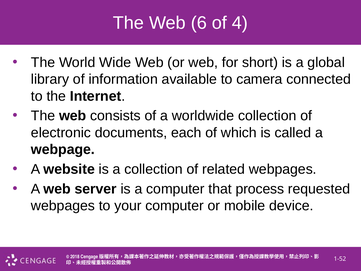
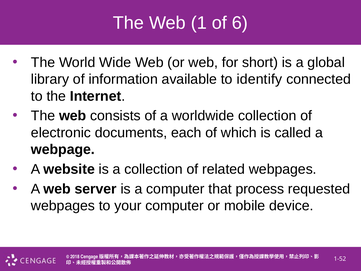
6: 6 -> 1
4: 4 -> 6
camera: camera -> identify
